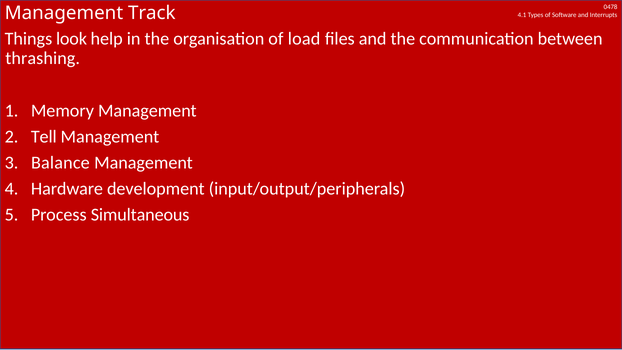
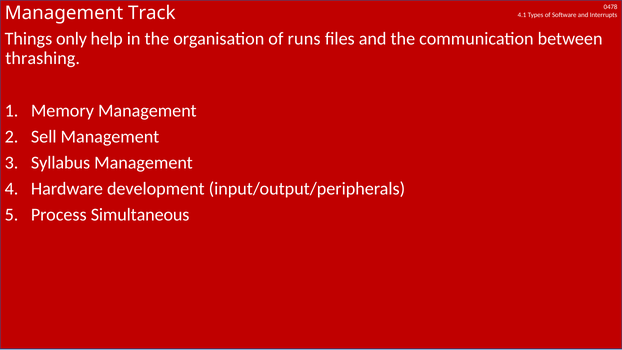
look: look -> only
load: load -> runs
Tell: Tell -> Sell
Balance: Balance -> Syllabus
